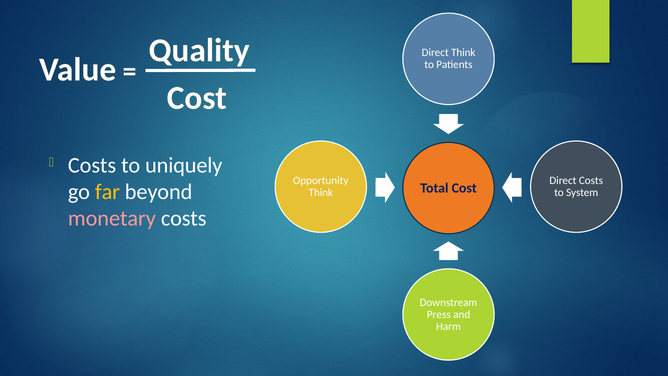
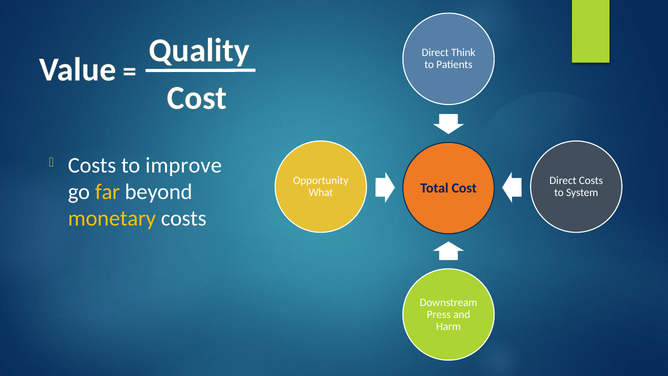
uniquely: uniquely -> improve
Think at (321, 192): Think -> What
monetary colour: pink -> yellow
